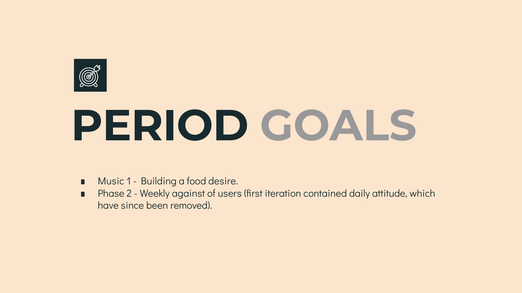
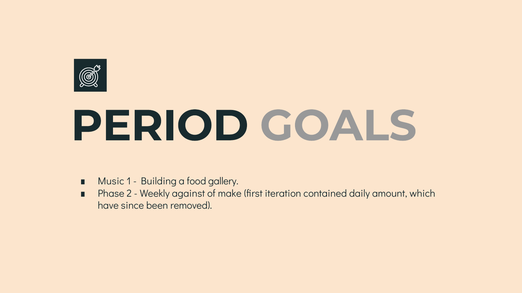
desire: desire -> gallery
users: users -> make
attitude: attitude -> amount
